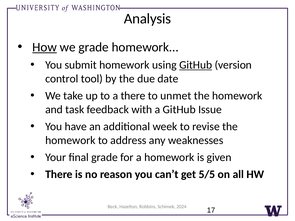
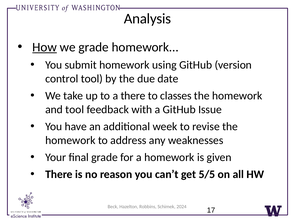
GitHub at (196, 65) underline: present -> none
unmet: unmet -> classes
and task: task -> tool
